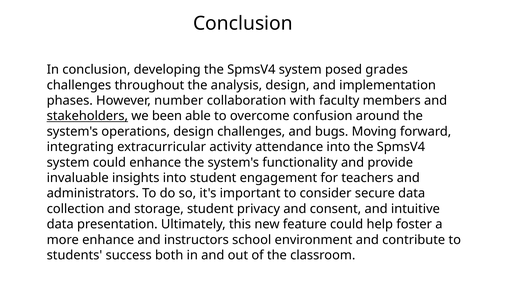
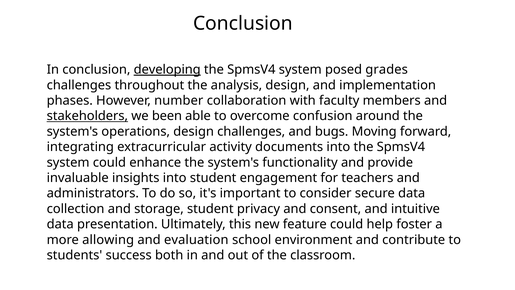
developing underline: none -> present
attendance: attendance -> documents
more enhance: enhance -> allowing
instructors: instructors -> evaluation
